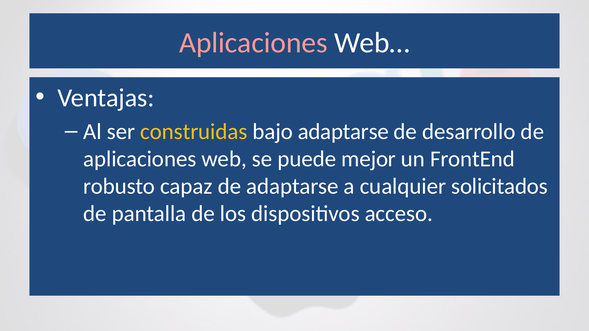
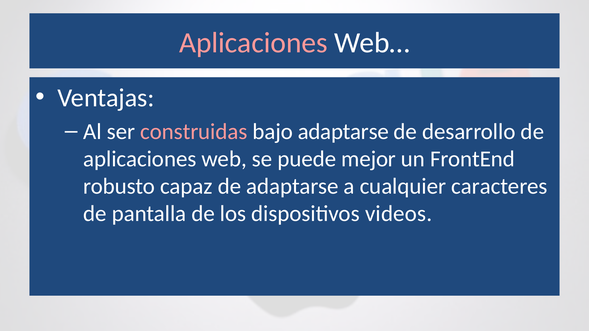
construidas colour: yellow -> pink
solicitados: solicitados -> caracteres
acceso: acceso -> videos
